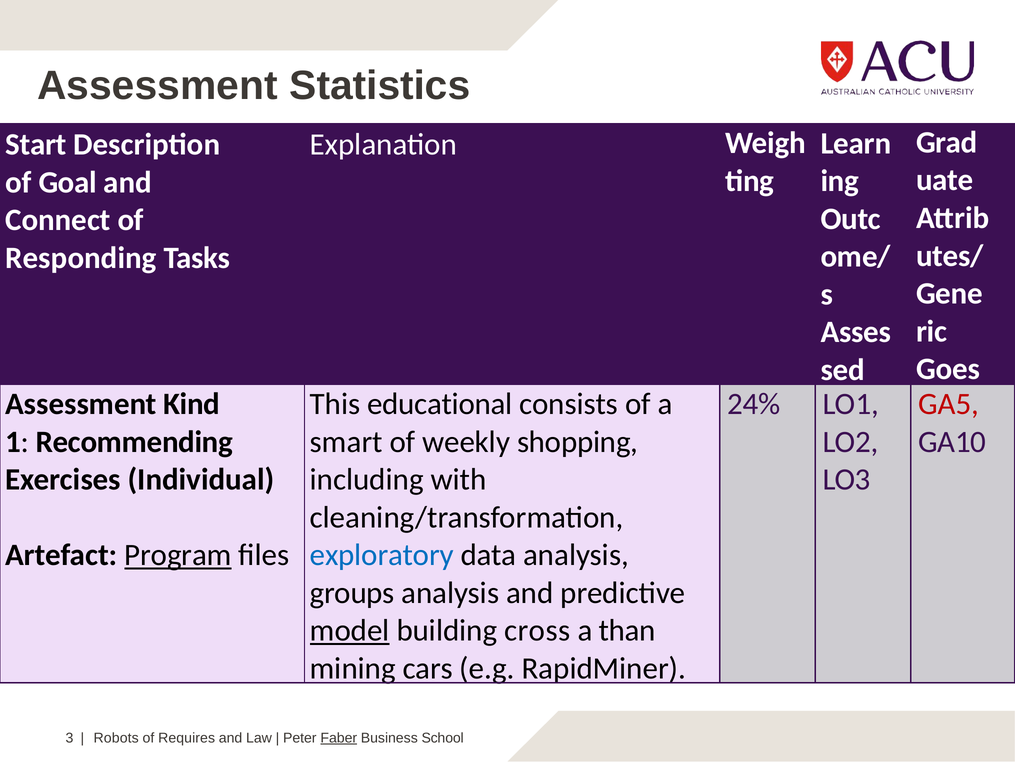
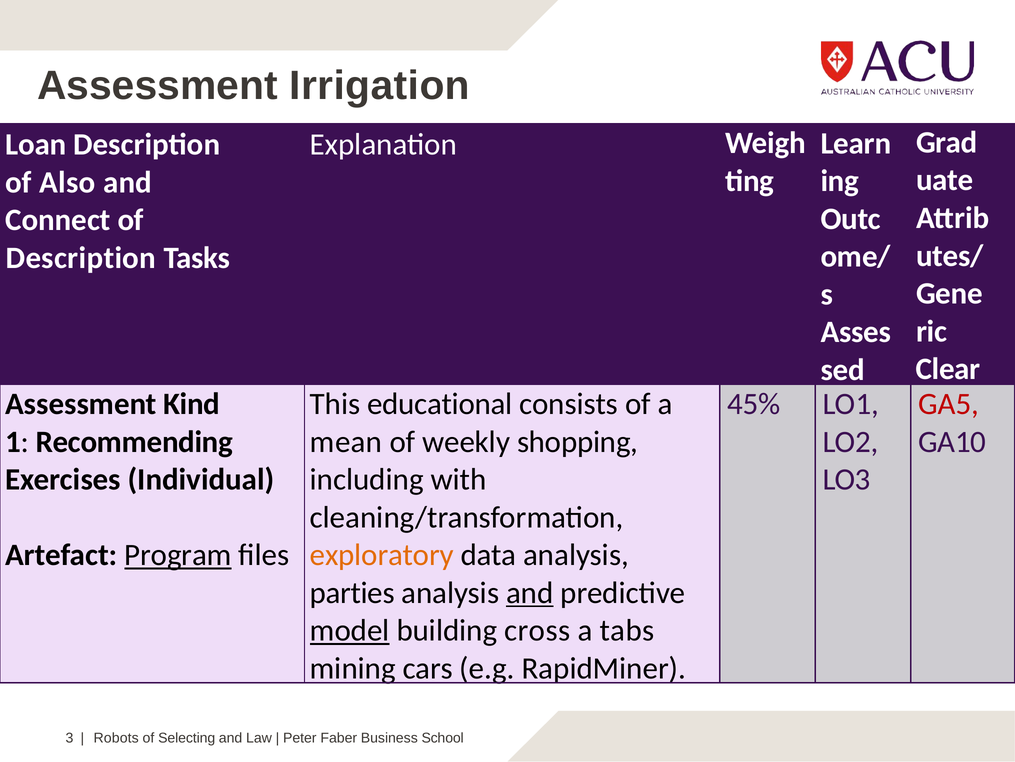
Statistics: Statistics -> Irrigation
Start: Start -> Loan
Goal: Goal -> Also
Responding at (81, 258): Responding -> Description
Goes: Goes -> Clear
24%: 24% -> 45%
smart: smart -> mean
exploratory colour: blue -> orange
groups: groups -> parties
and at (530, 592) underline: none -> present
than: than -> tabs
Requires: Requires -> Selecting
Faber underline: present -> none
